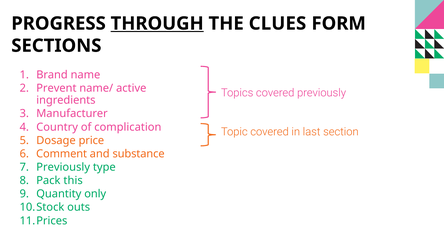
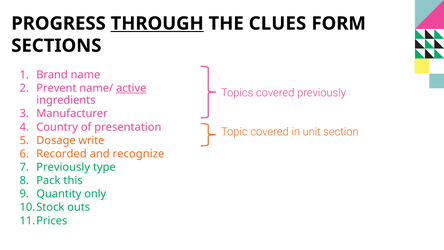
active underline: none -> present
complication: complication -> presentation
last: last -> unit
price: price -> write
Comment: Comment -> Recorded
substance: substance -> recognize
